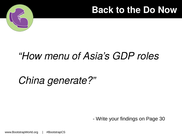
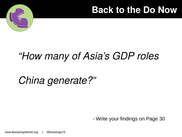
menu: menu -> many
